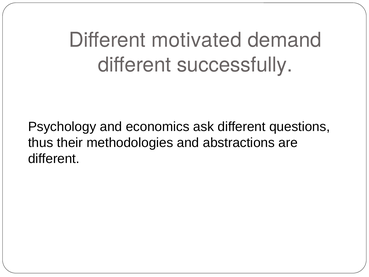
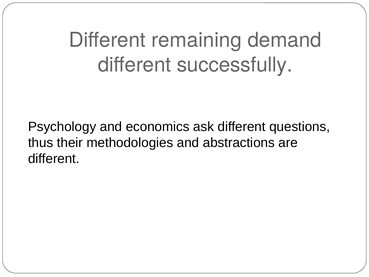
motivated: motivated -> remaining
